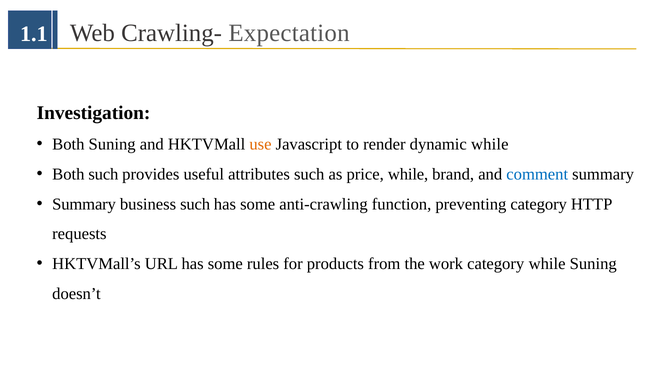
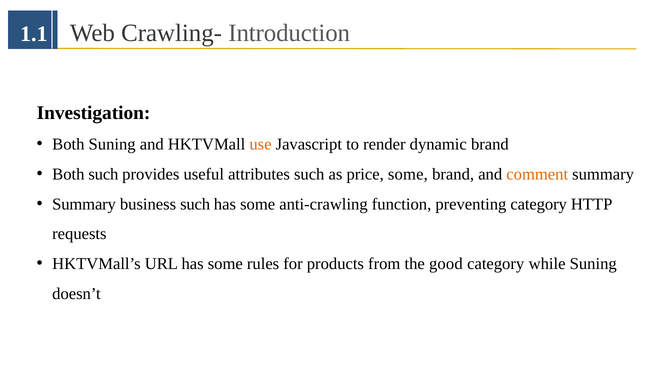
Expectation: Expectation -> Introduction
dynamic while: while -> brand
price while: while -> some
comment colour: blue -> orange
work: work -> good
